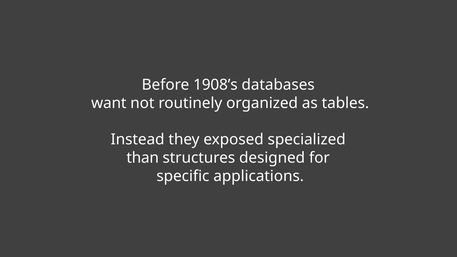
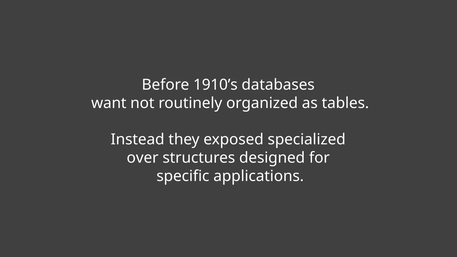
1908’s: 1908’s -> 1910’s
than: than -> over
